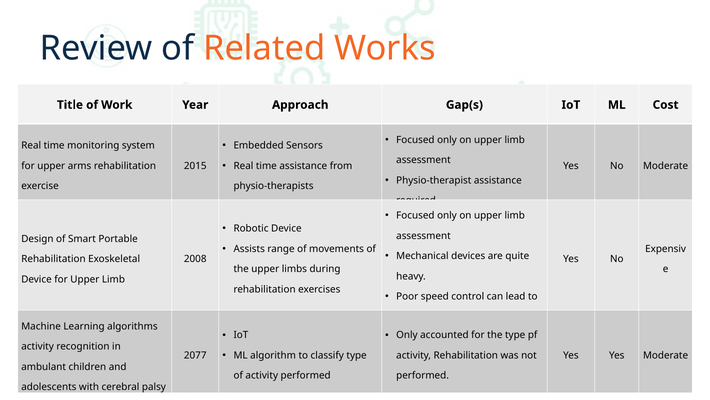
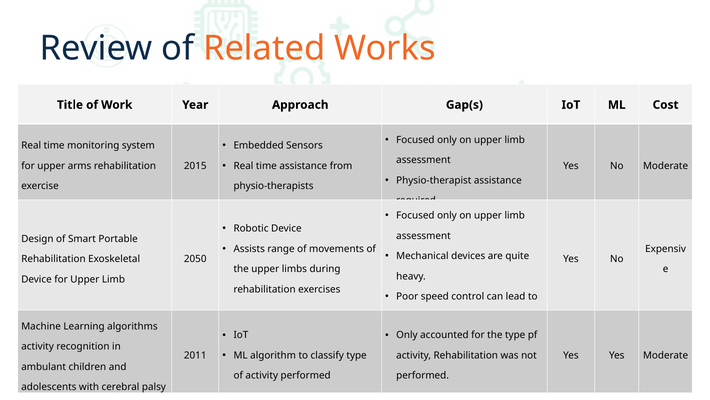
2008: 2008 -> 2050
2077: 2077 -> 2011
